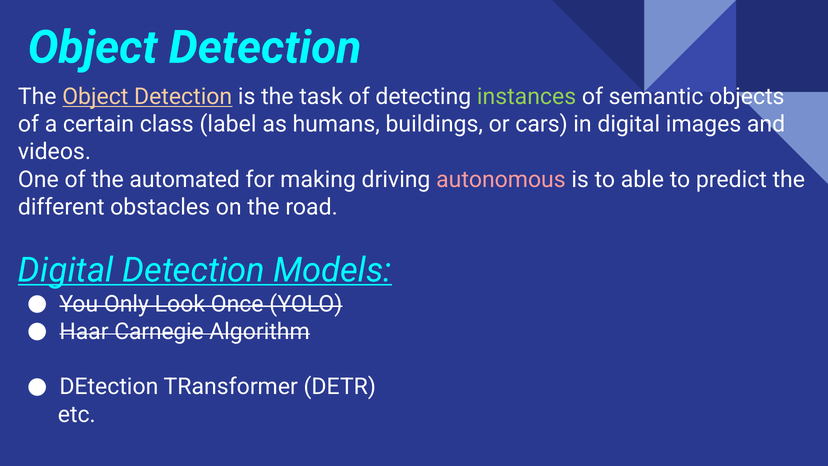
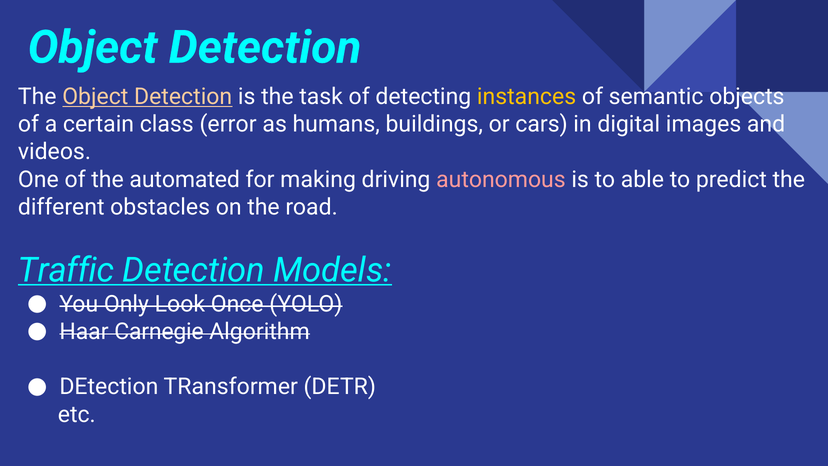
instances colour: light green -> yellow
label: label -> error
Digital at (66, 270): Digital -> Traffic
